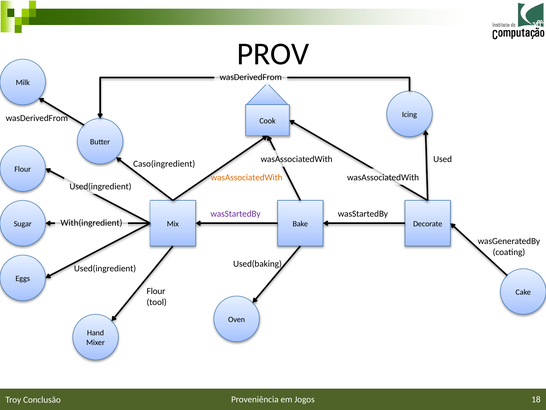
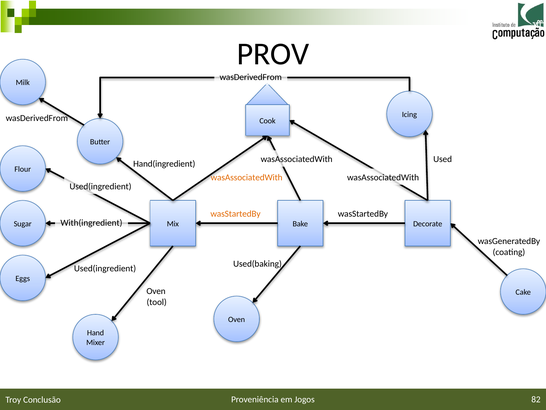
Caso(ingredient: Caso(ingredient -> Hand(ingredient
wasStartedBy at (235, 214) colour: purple -> orange
Flour at (156, 291): Flour -> Oven
18: 18 -> 82
